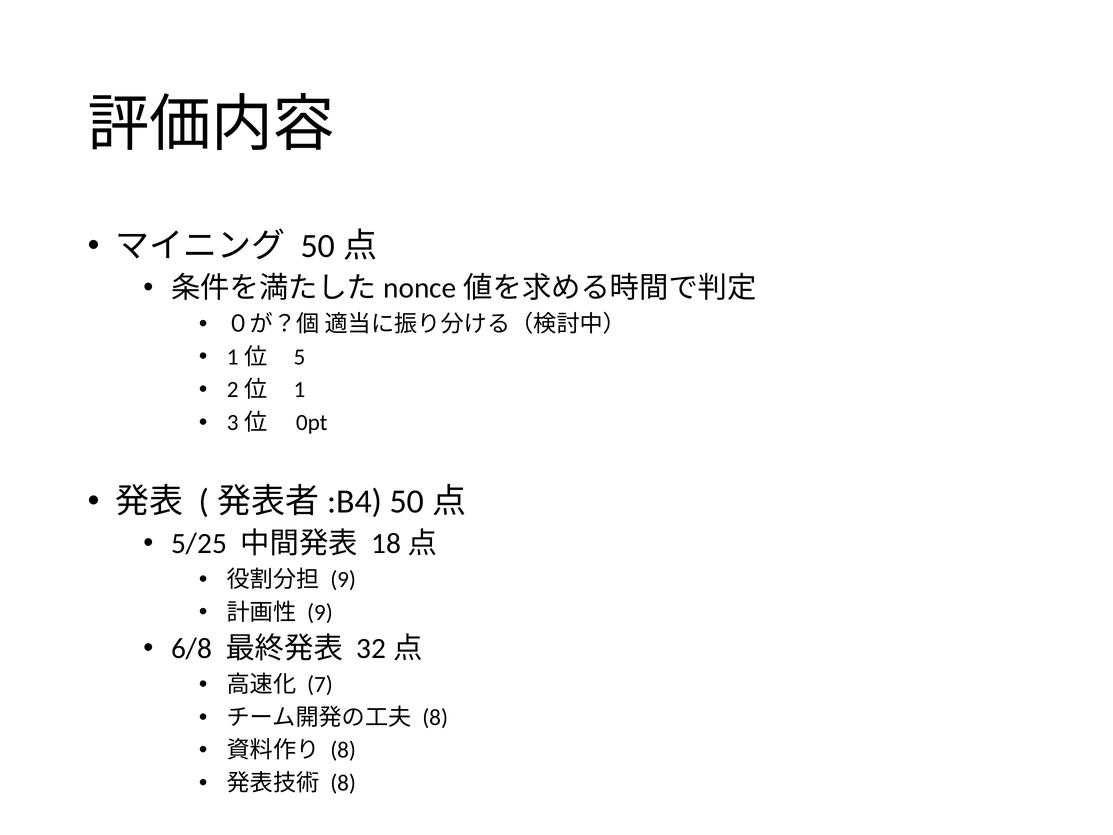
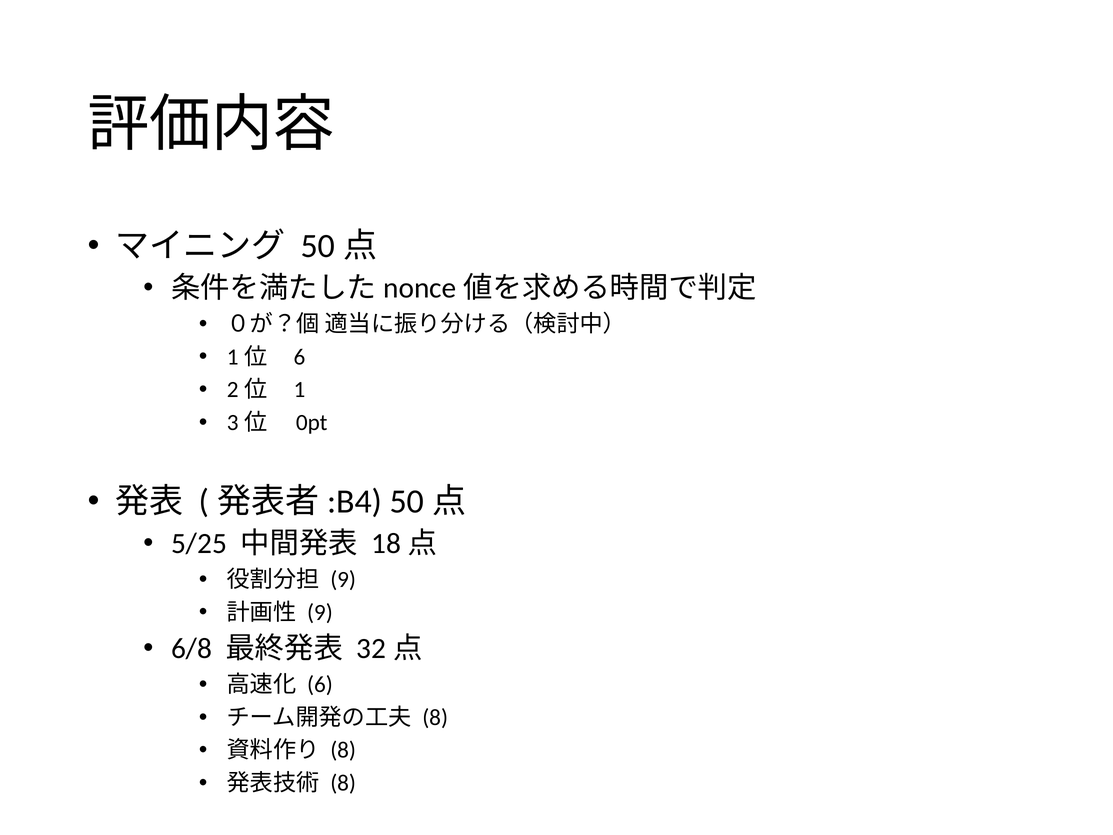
5 at (299, 357): 5 -> 6
7 at (320, 684): 7 -> 6
